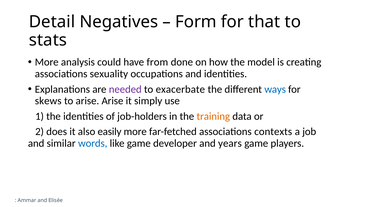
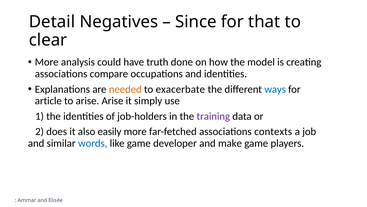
Form: Form -> Since
stats: stats -> clear
from: from -> truth
sexuality: sexuality -> compare
needed colour: purple -> orange
skews: skews -> article
training colour: orange -> purple
years: years -> make
